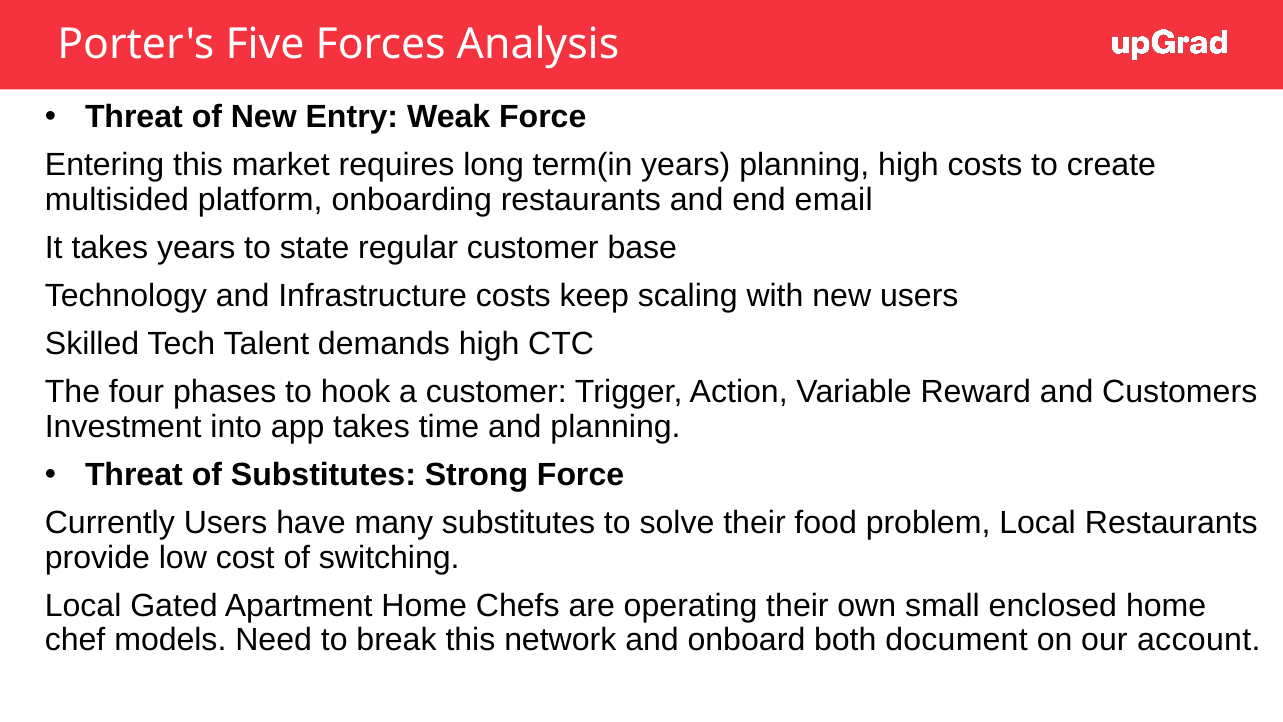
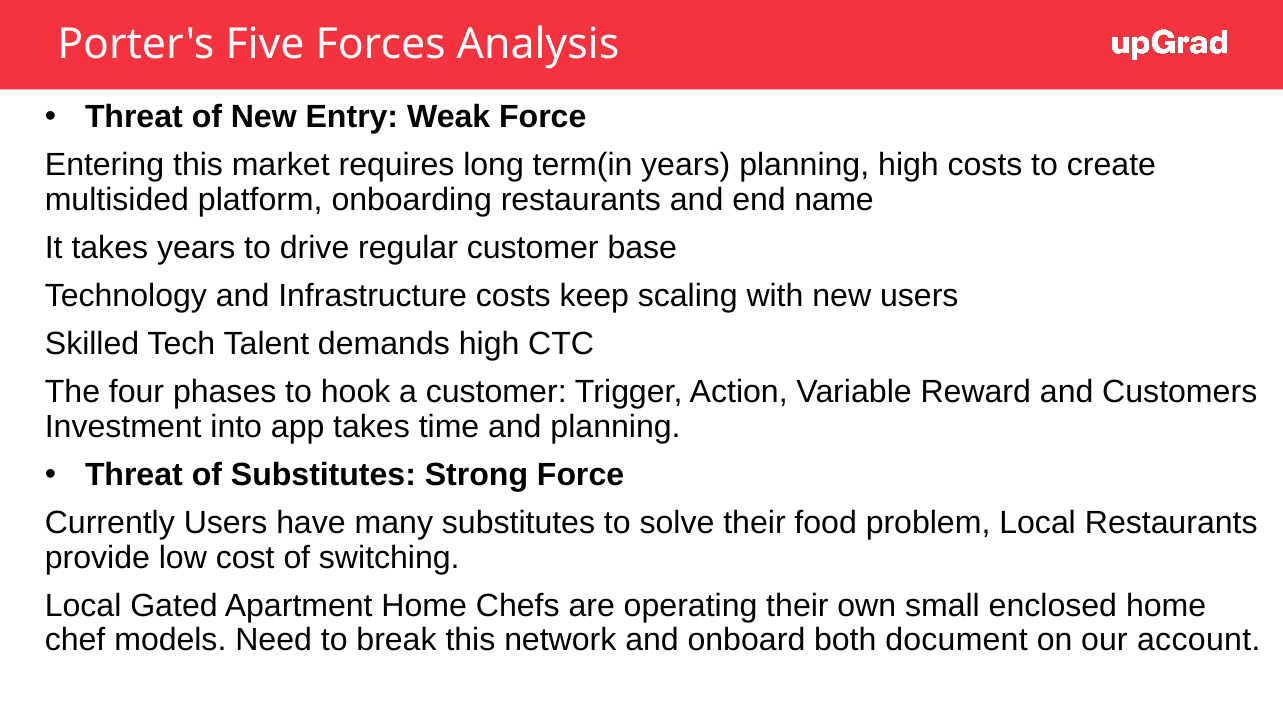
email: email -> name
state: state -> drive
